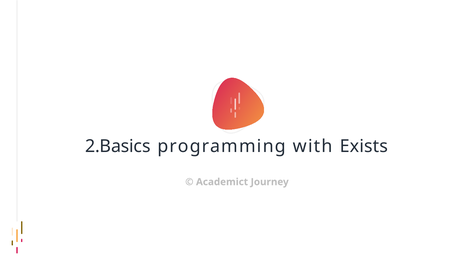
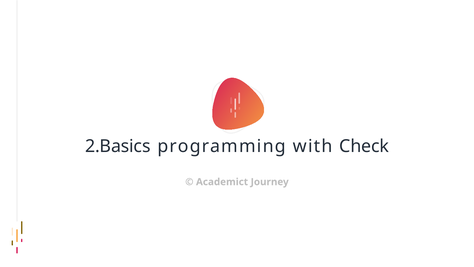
Exists: Exists -> Check
